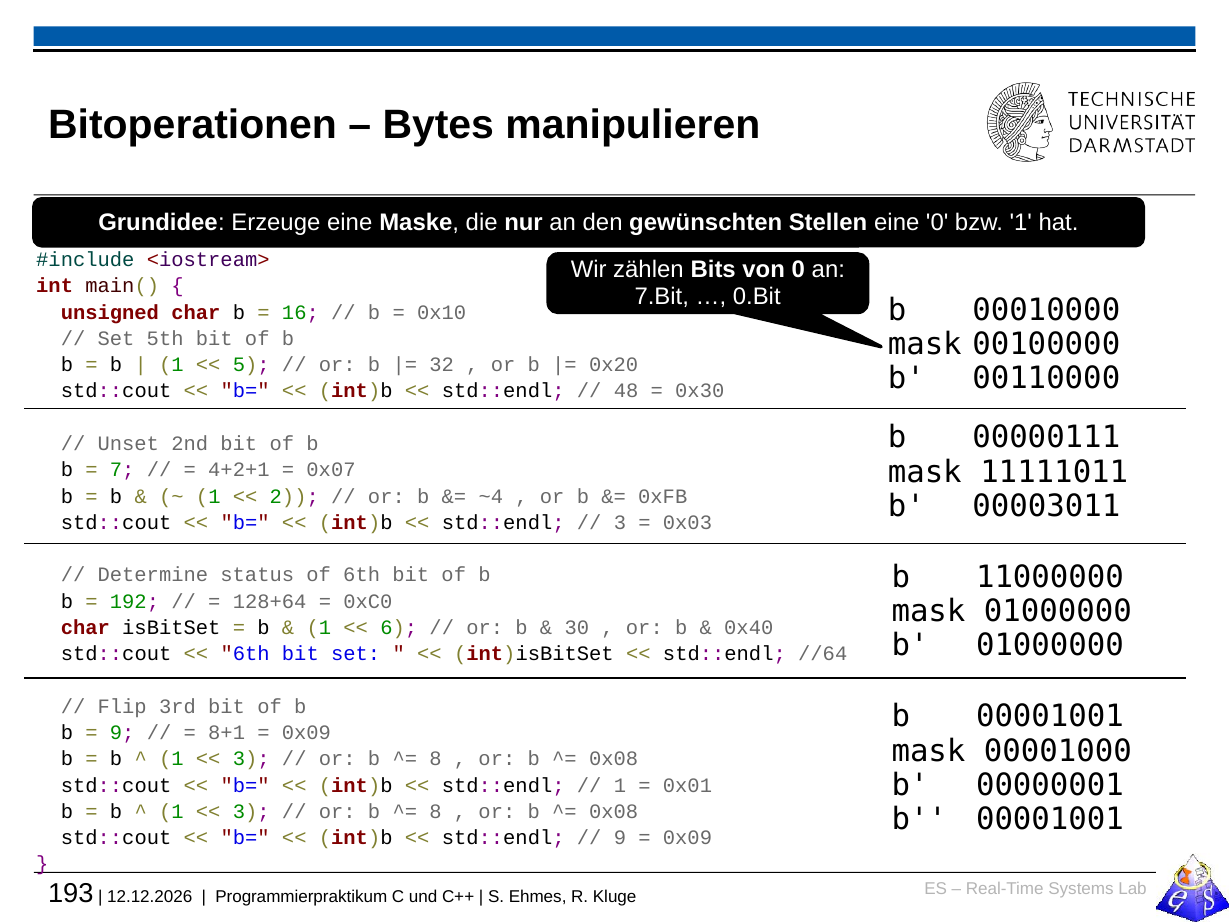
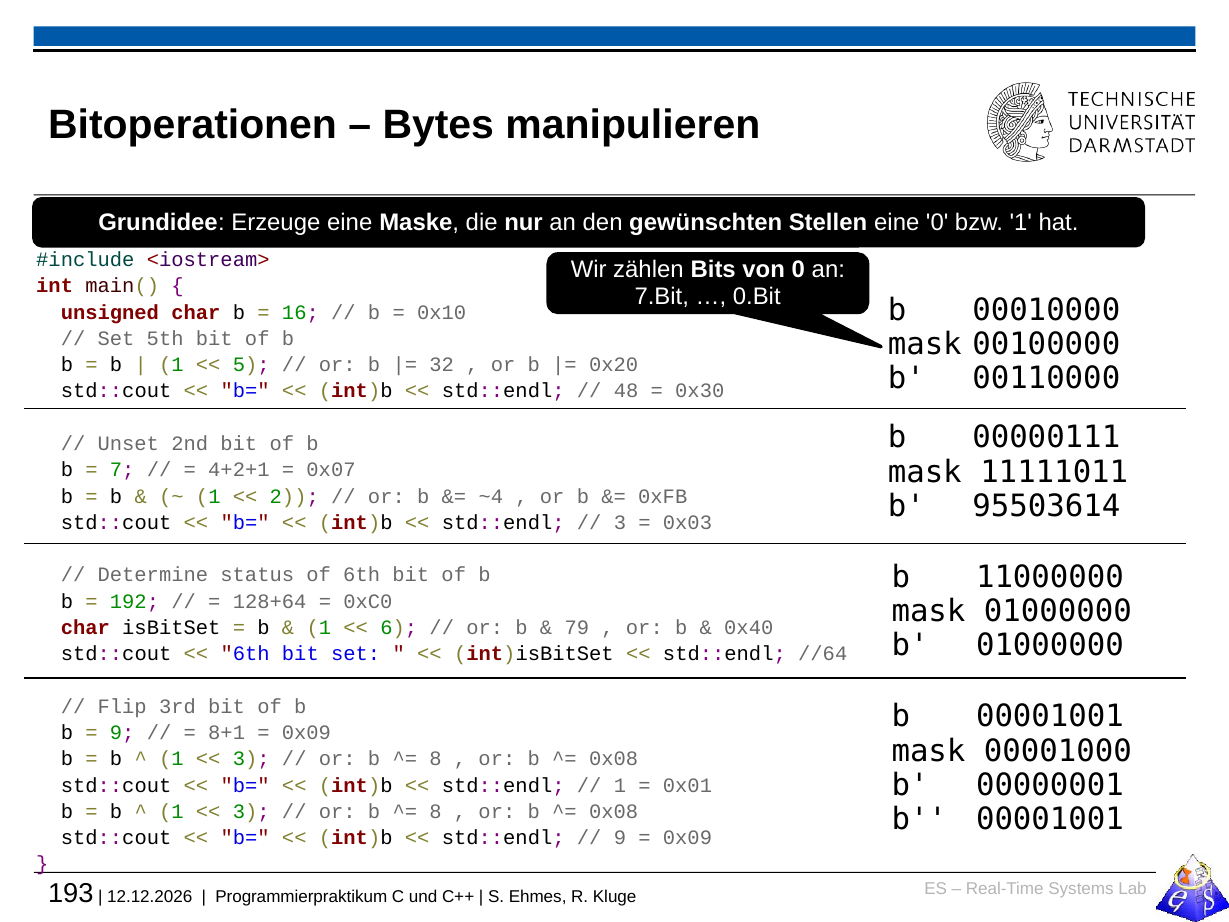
00003011: 00003011 -> 95503614
30: 30 -> 79
